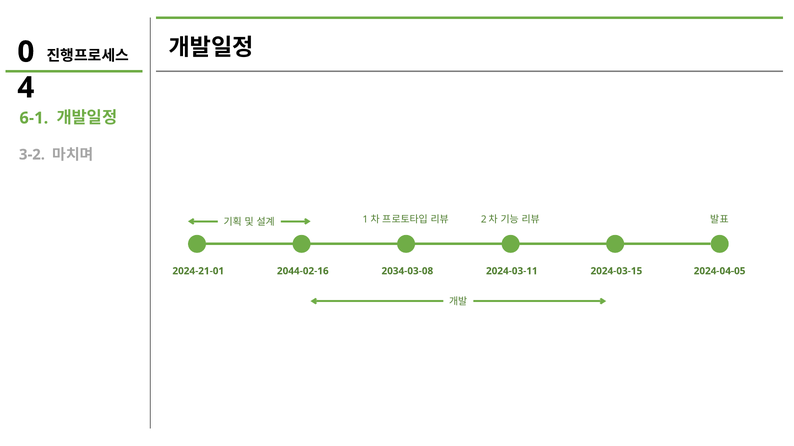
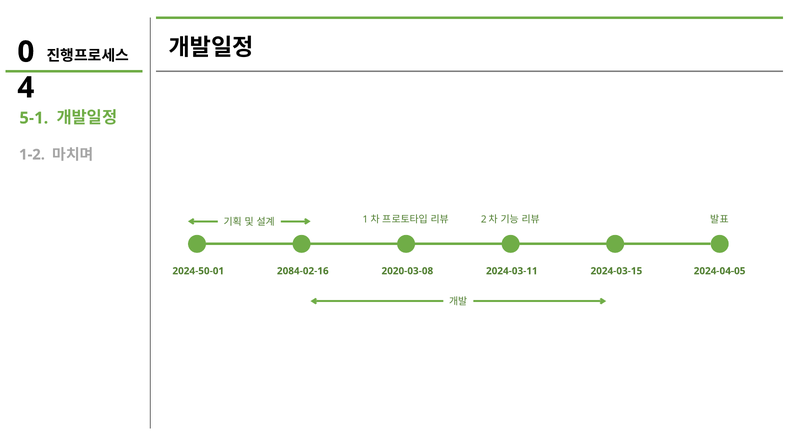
6-1: 6-1 -> 5-1
3-2: 3-2 -> 1-2
2024-21-01: 2024-21-01 -> 2024-50-01
2044-02-16: 2044-02-16 -> 2084-02-16
2034-03-08: 2034-03-08 -> 2020-03-08
